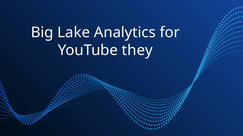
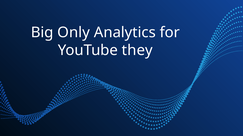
Lake: Lake -> Only
